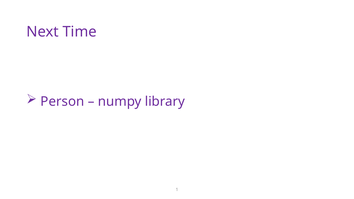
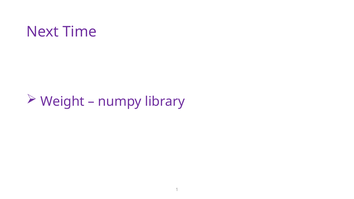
Person: Person -> Weight
